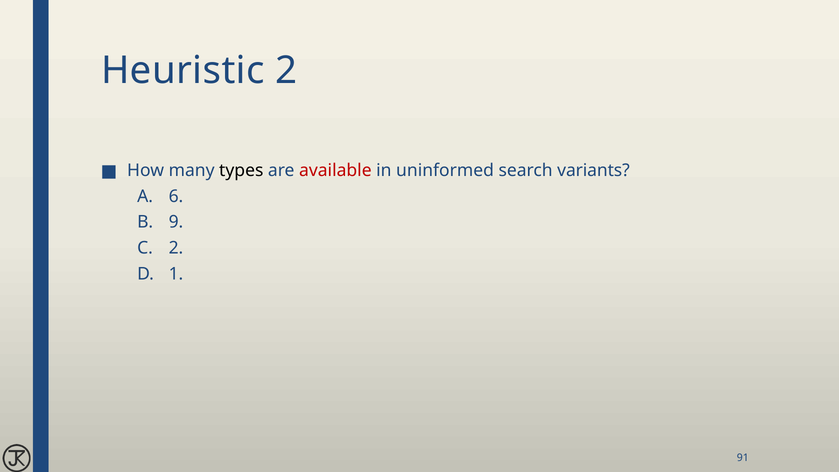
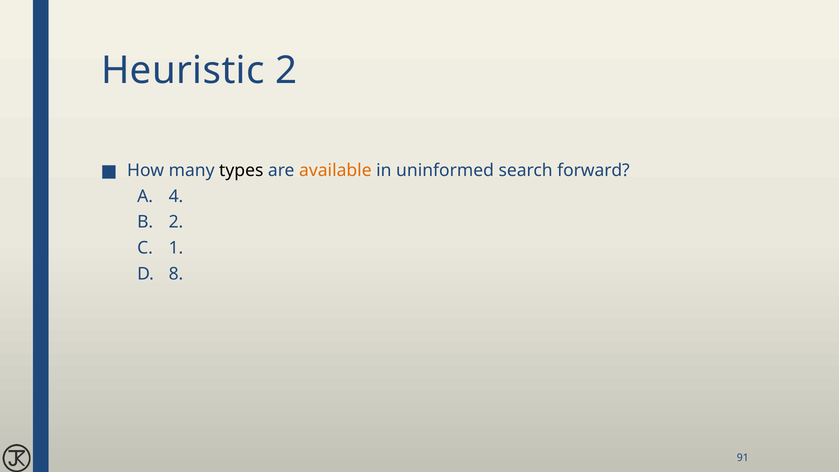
available colour: red -> orange
variants: variants -> forward
6: 6 -> 4
9 at (176, 222): 9 -> 2
2 at (176, 248): 2 -> 1
1: 1 -> 8
